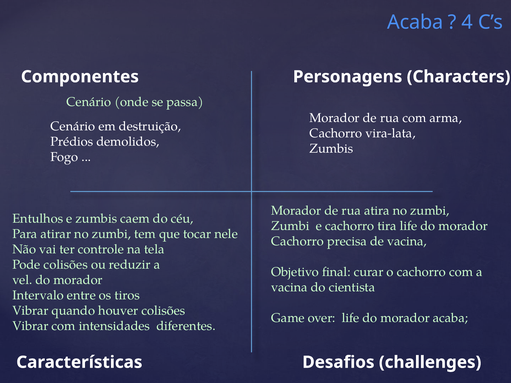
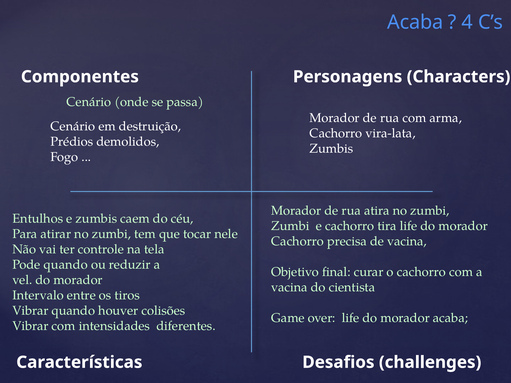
Pode colisões: colisões -> quando
